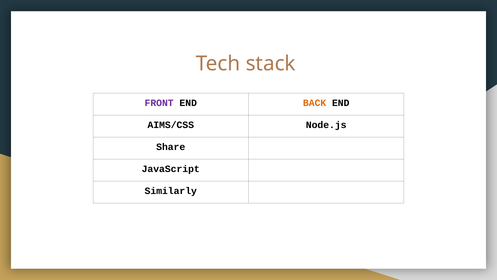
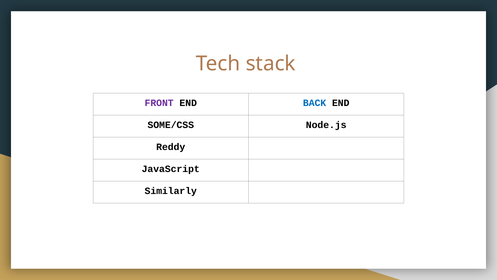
BACK colour: orange -> blue
AIMS/CSS: AIMS/CSS -> SOME/CSS
Share: Share -> Reddy
